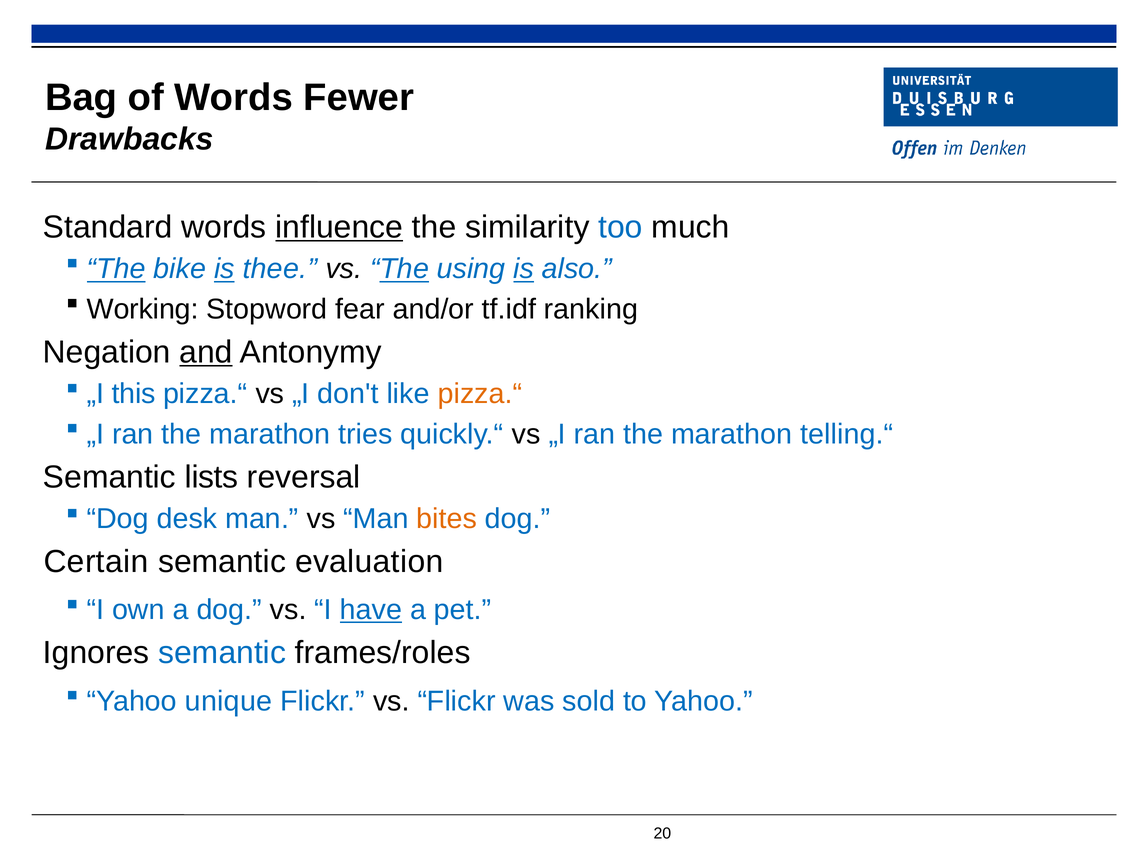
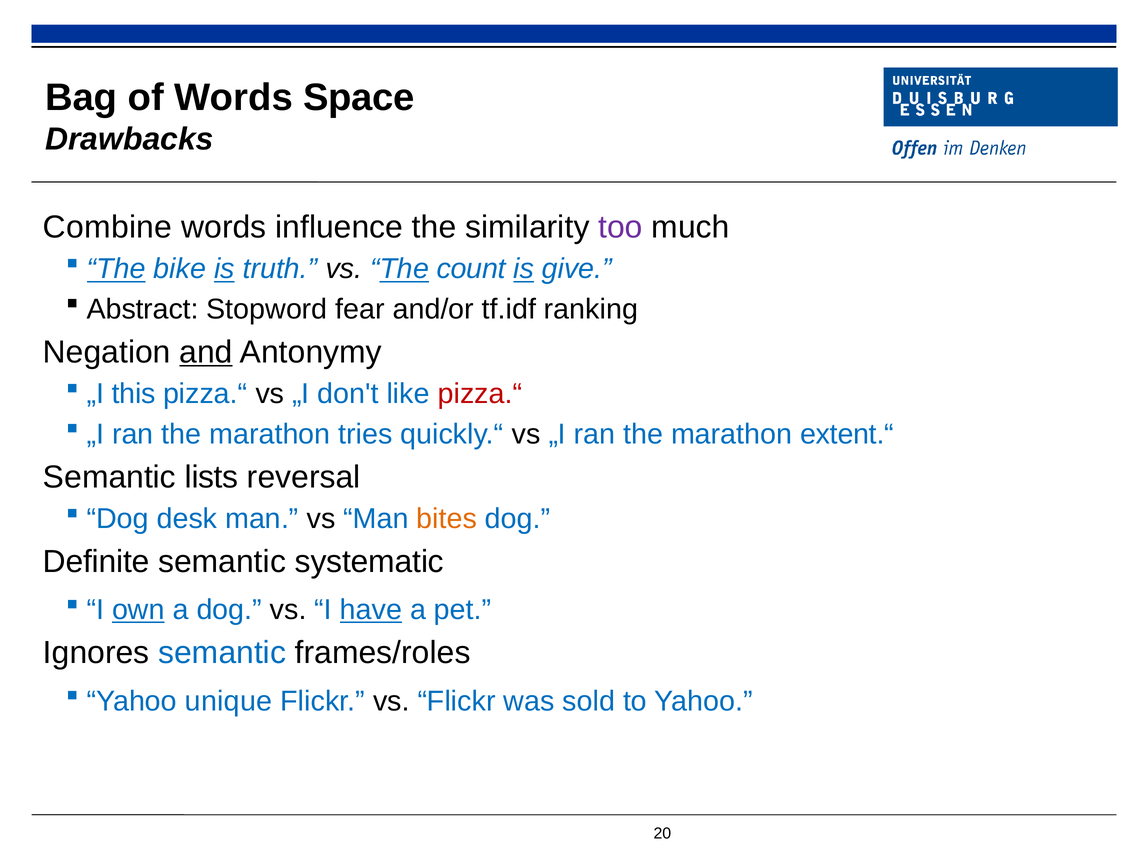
Fewer: Fewer -> Space
Standard: Standard -> Combine
influence underline: present -> none
too colour: blue -> purple
thee: thee -> truth
using: using -> count
also: also -> give
Working: Working -> Abstract
pizza.“ at (480, 394) colour: orange -> red
telling.“: telling.“ -> extent.“
Certain: Certain -> Definite
evaluation: evaluation -> systematic
own underline: none -> present
